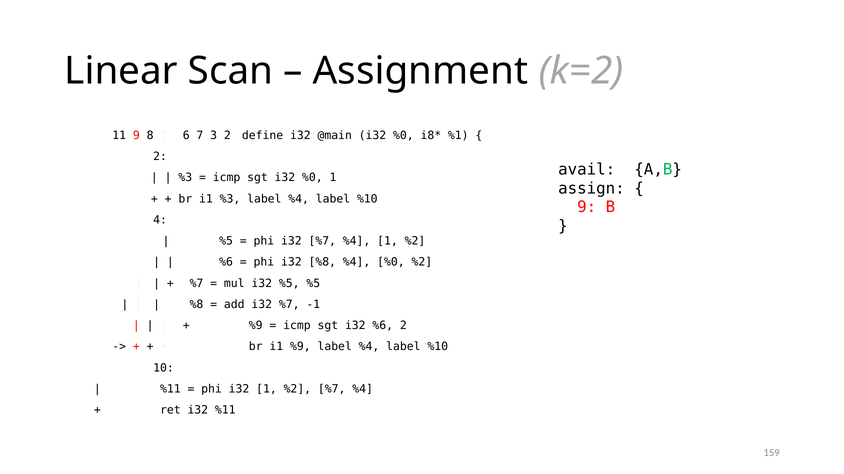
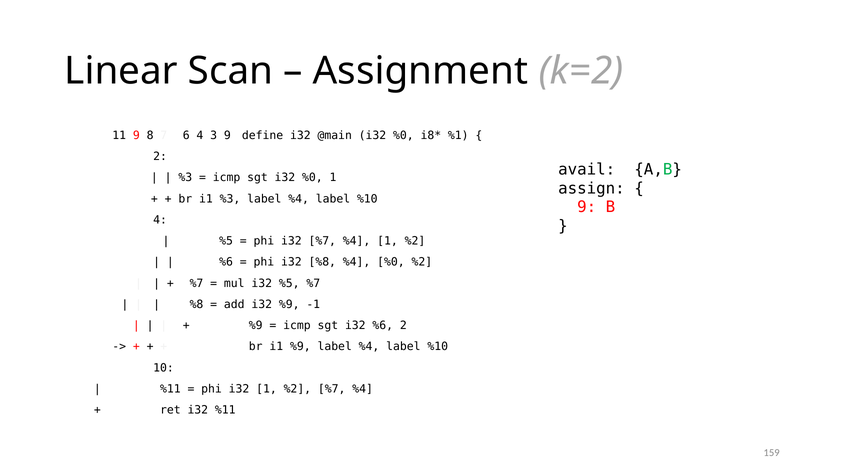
6 7: 7 -> 4
3 2: 2 -> 9
%5 %5: %5 -> %7
add i32 %7: %7 -> %9
